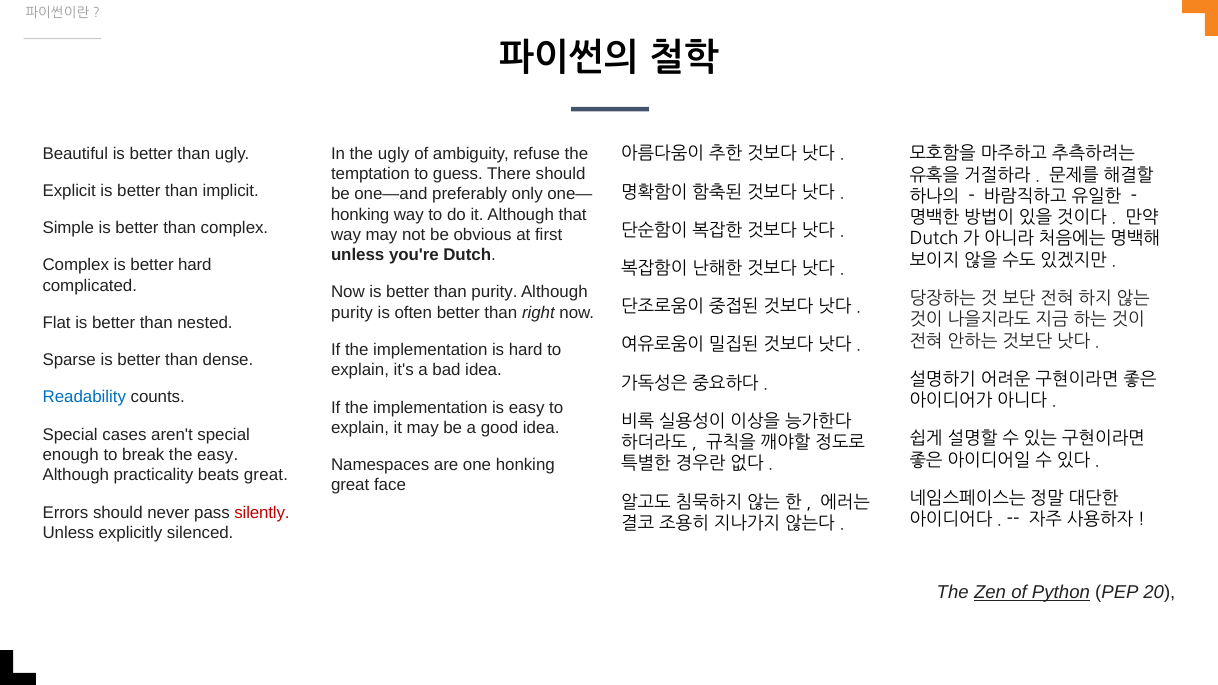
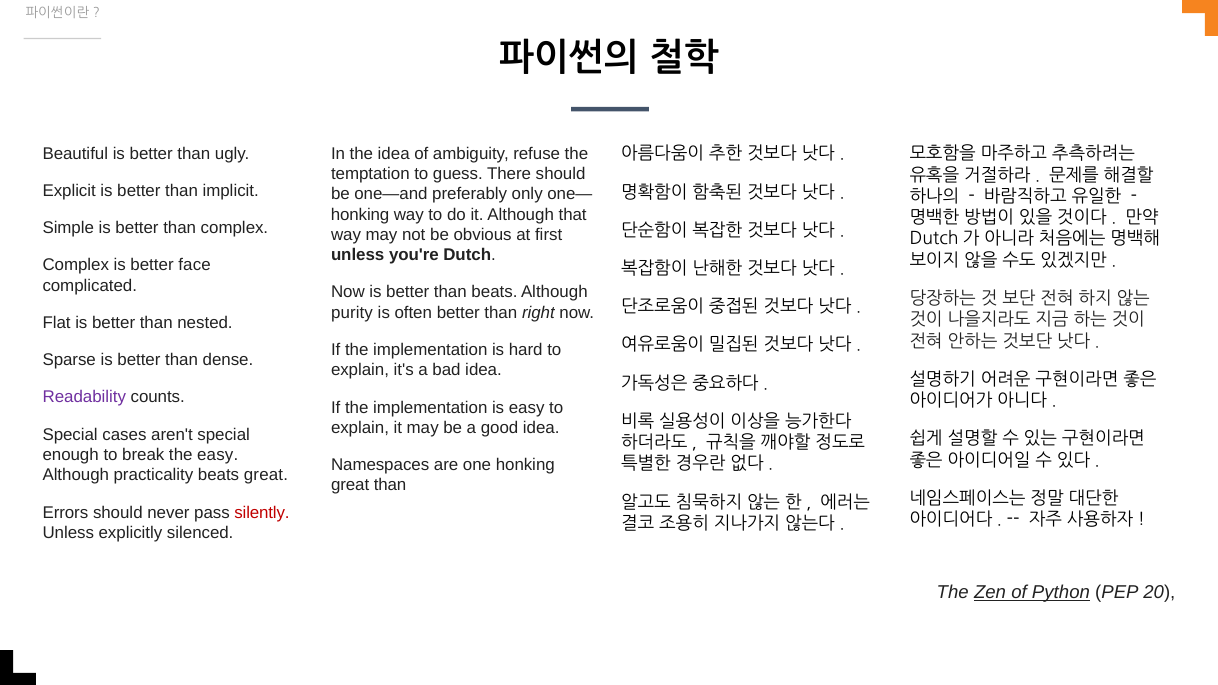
the ugly: ugly -> idea
better hard: hard -> face
than purity: purity -> beats
Readability colour: blue -> purple
great face: face -> than
